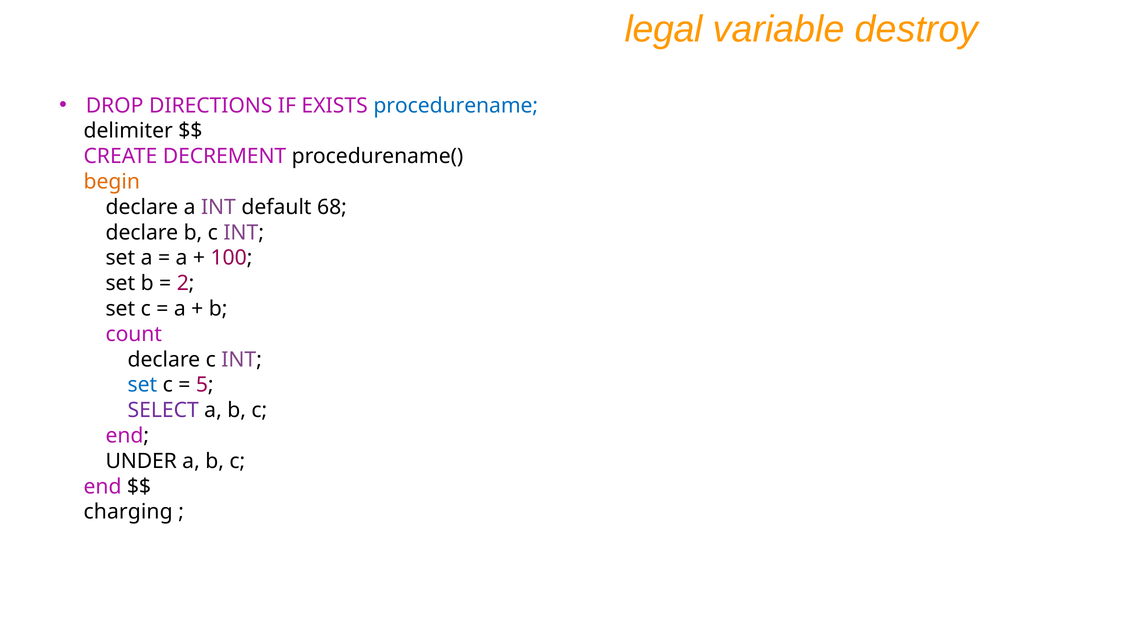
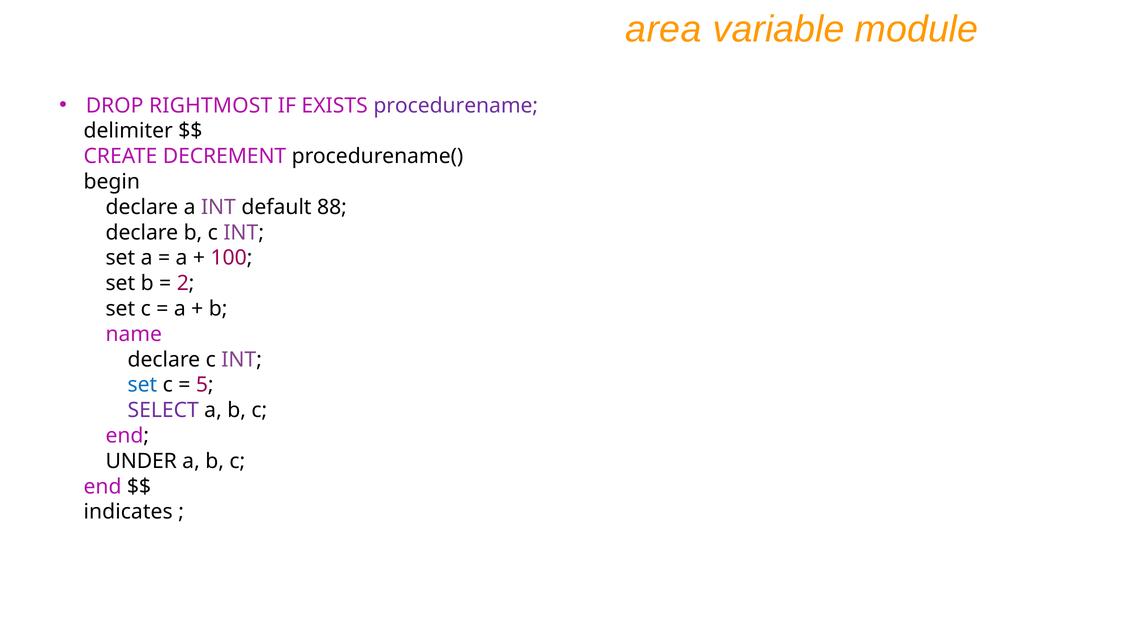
legal: legal -> area
destroy: destroy -> module
DIRECTIONS: DIRECTIONS -> RIGHTMOST
procedurename colour: blue -> purple
begin colour: orange -> black
68: 68 -> 88
count: count -> name
charging: charging -> indicates
